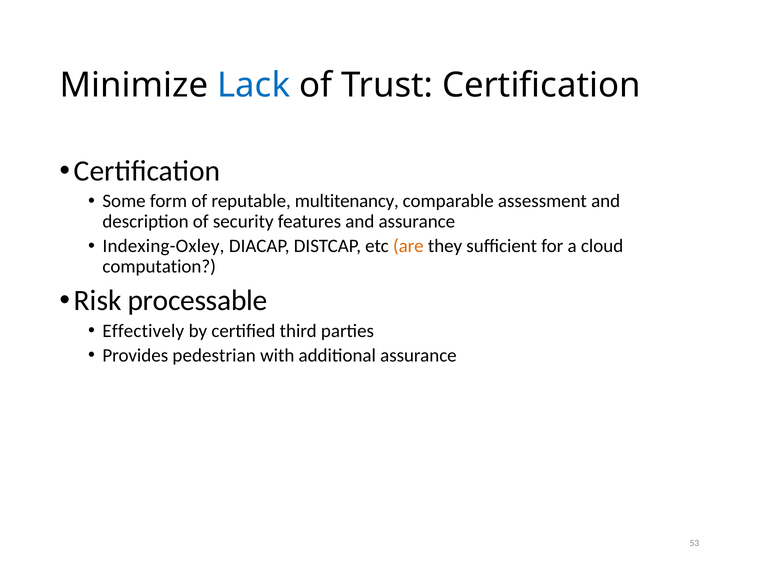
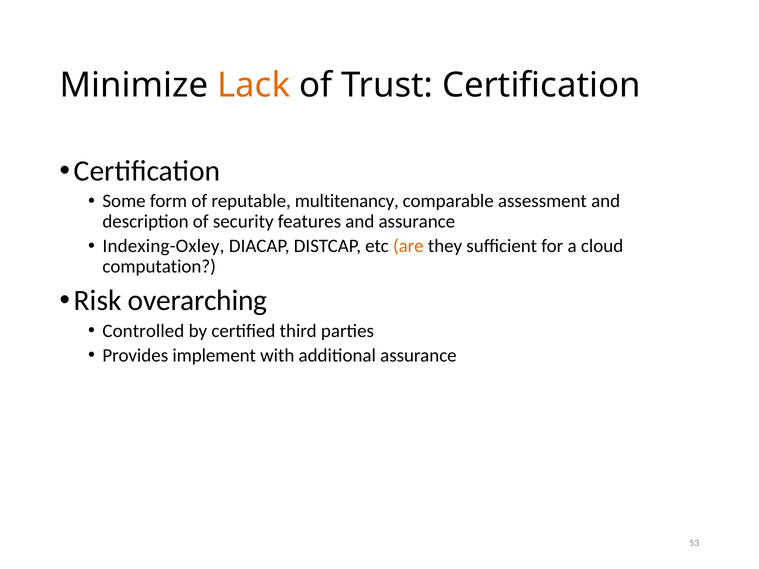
Lack colour: blue -> orange
processable: processable -> overarching
Effectively: Effectively -> Controlled
pedestrian: pedestrian -> implement
